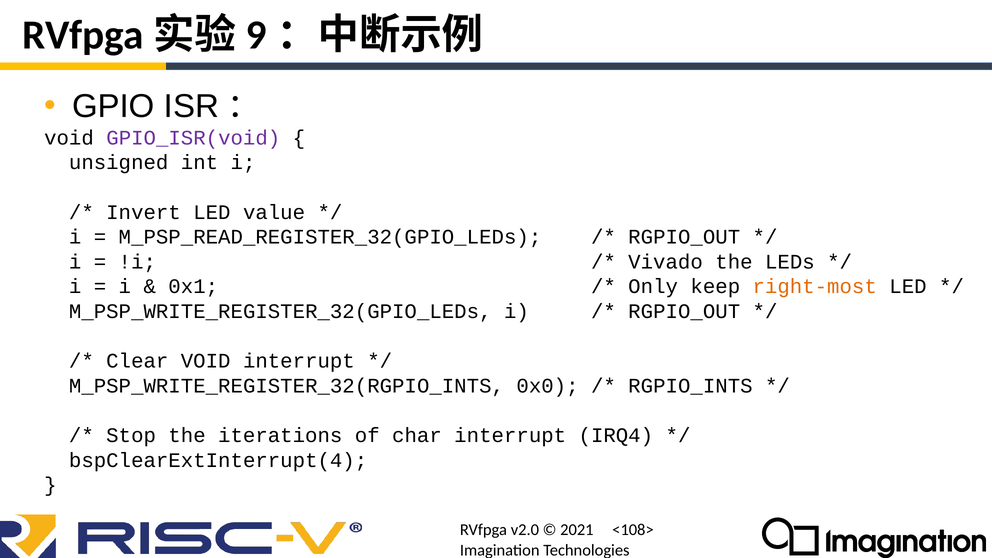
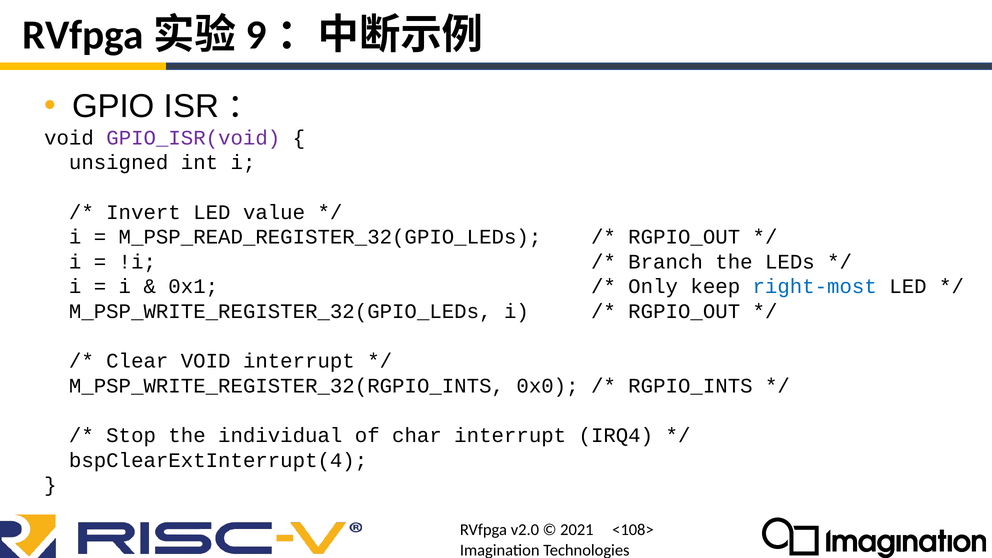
Vivado: Vivado -> Branch
right-most colour: orange -> blue
iterations: iterations -> individual
